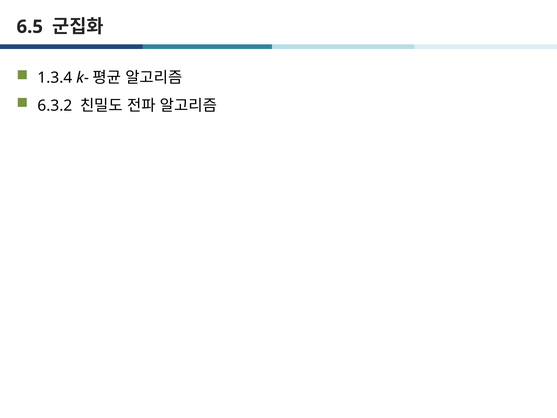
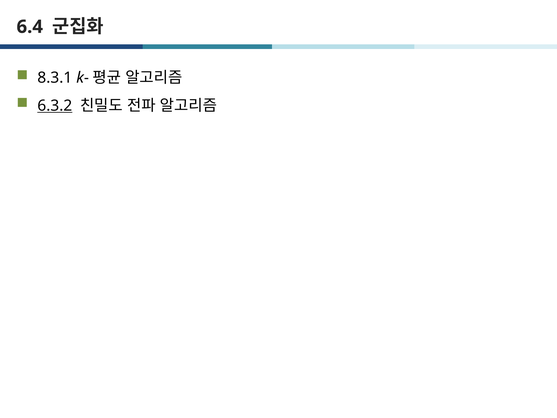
6.5: 6.5 -> 6.4
1.3.4: 1.3.4 -> 8.3.1
6.3.2 underline: none -> present
